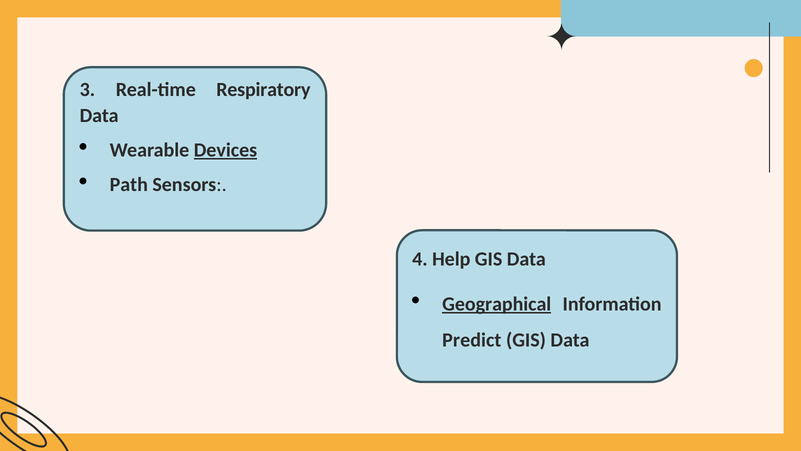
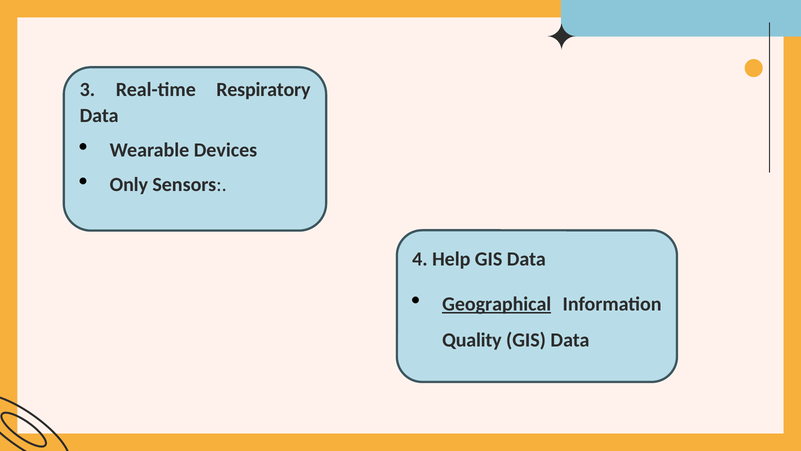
Devices underline: present -> none
Path: Path -> Only
Predict: Predict -> Quality
